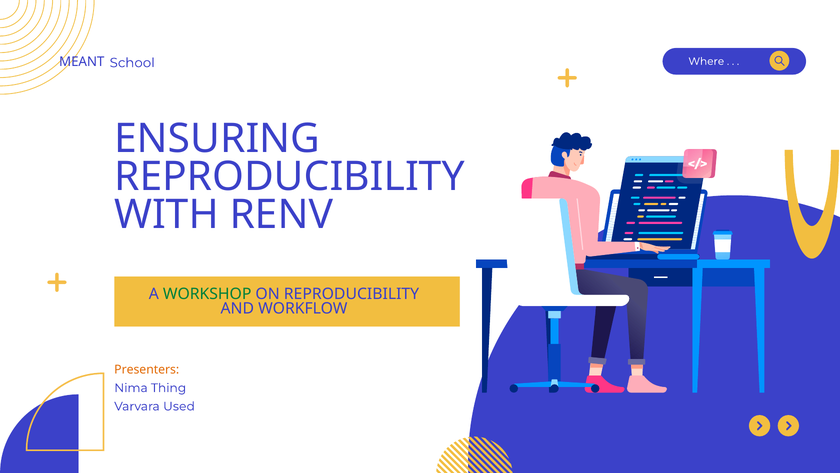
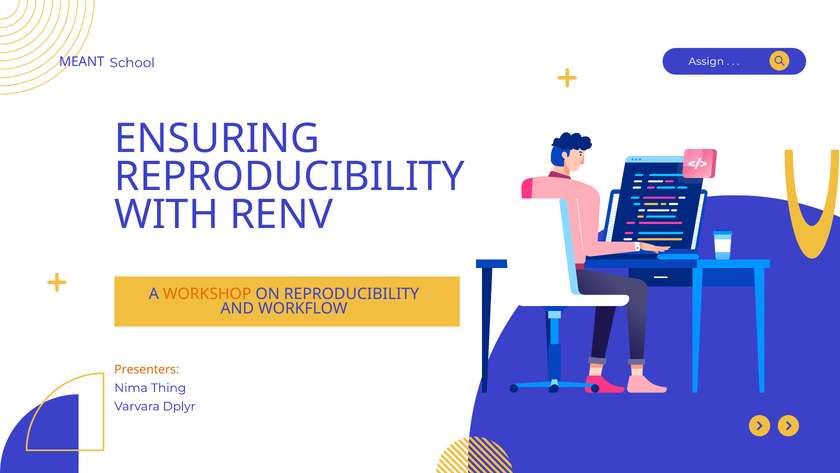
Where: Where -> Assign
WORKSHOP colour: green -> orange
Used: Used -> Dplyr
